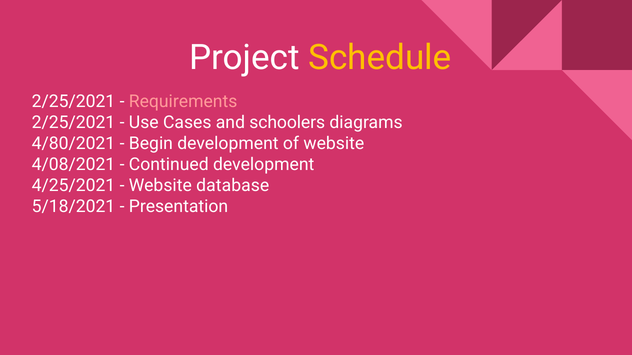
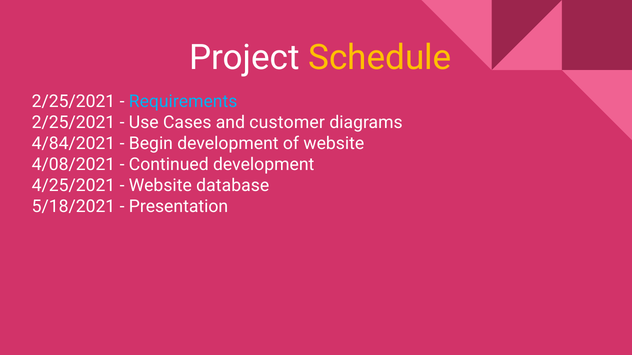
Requirements colour: pink -> light blue
schoolers: schoolers -> customer
4/80/2021: 4/80/2021 -> 4/84/2021
